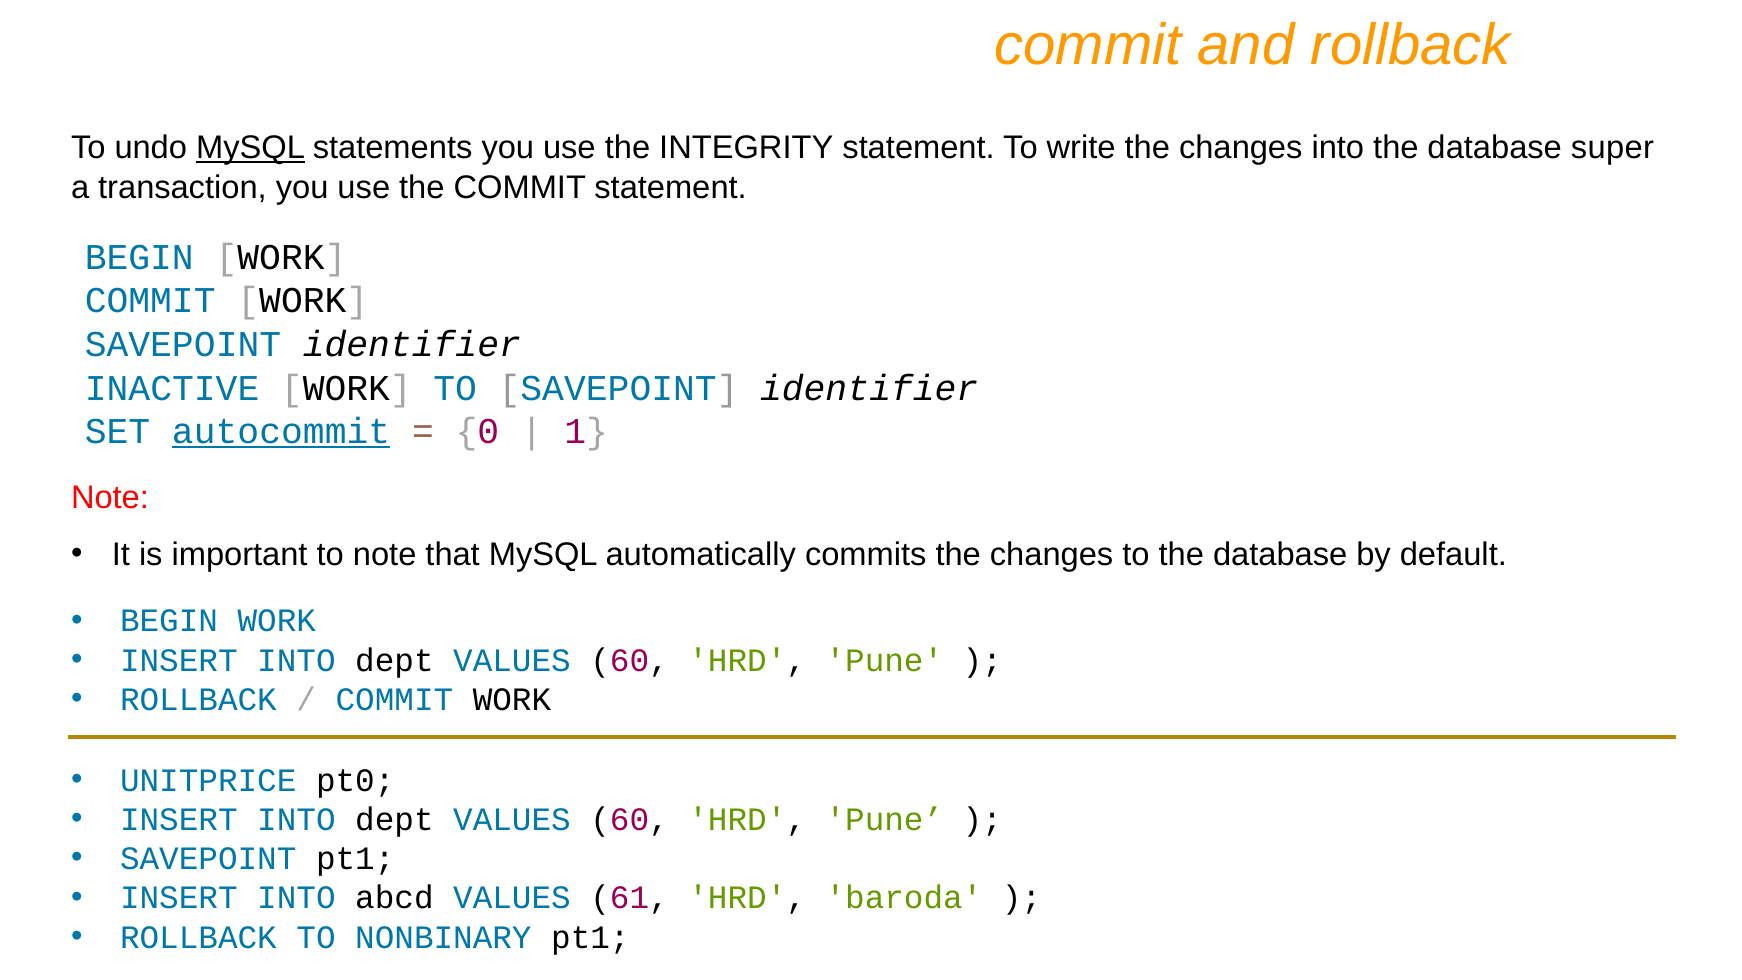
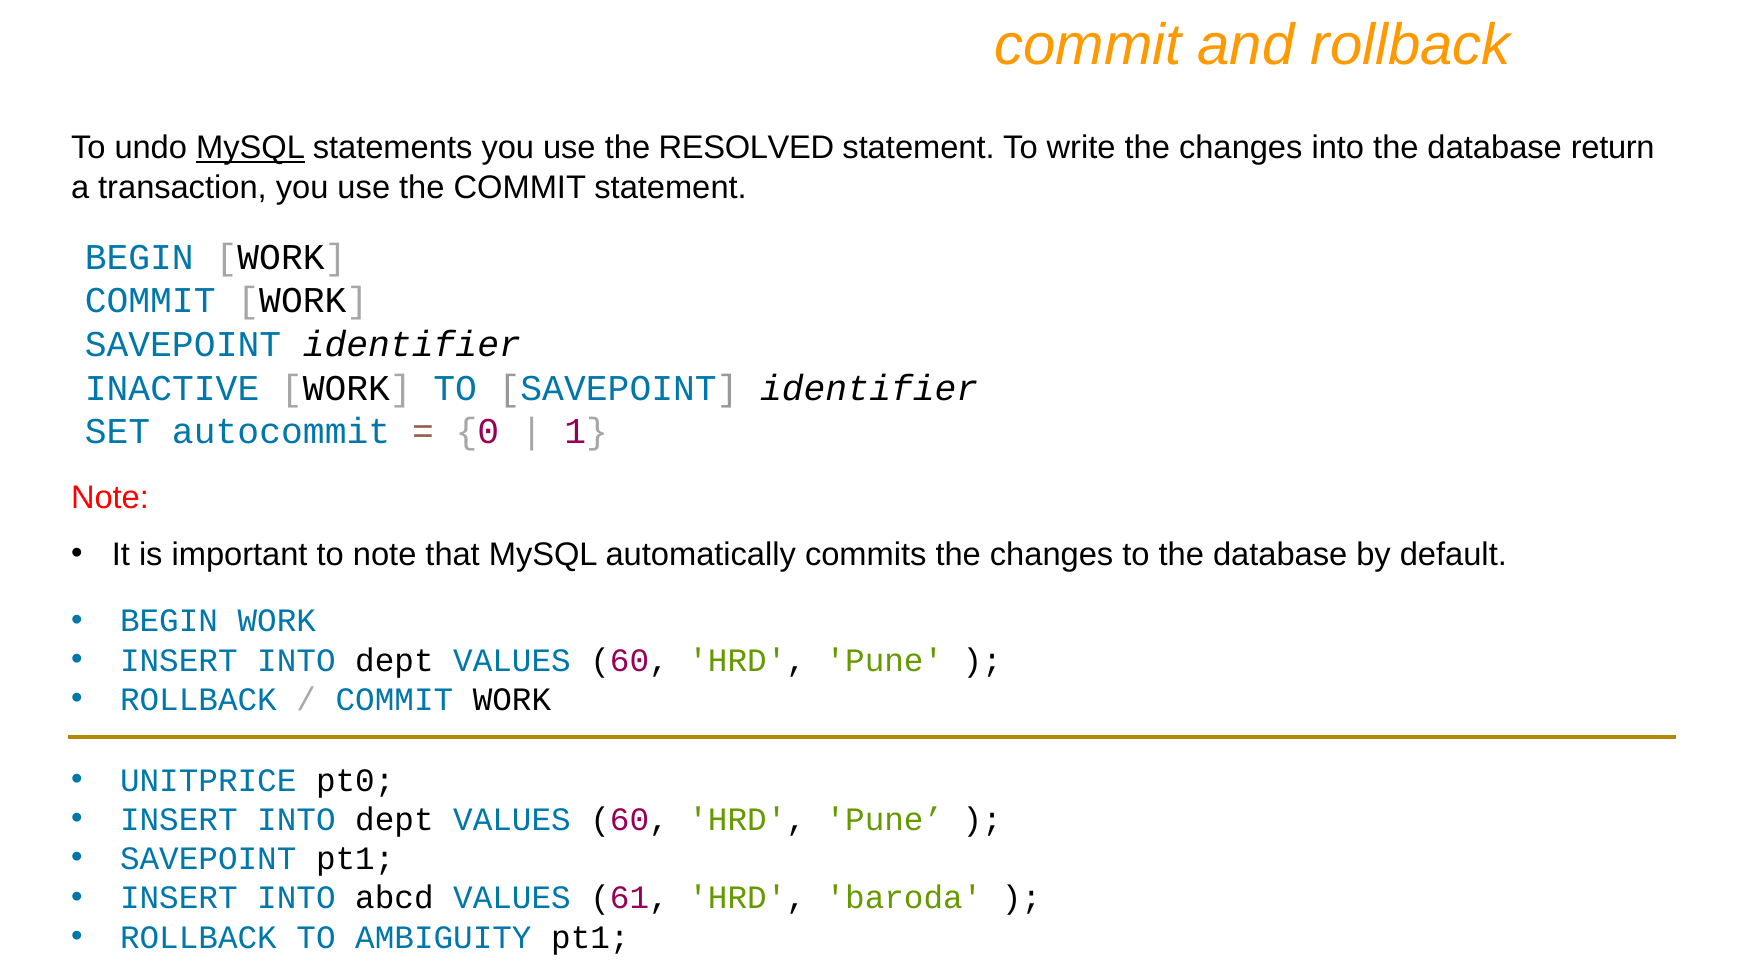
INTEGRITY: INTEGRITY -> RESOLVED
super: super -> return
autocommit underline: present -> none
NONBINARY: NONBINARY -> AMBIGUITY
